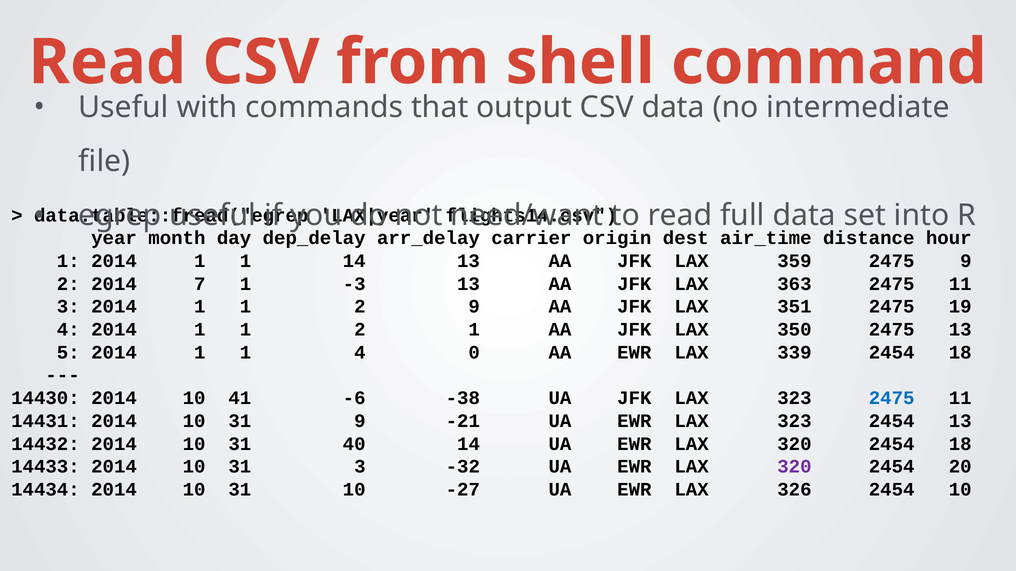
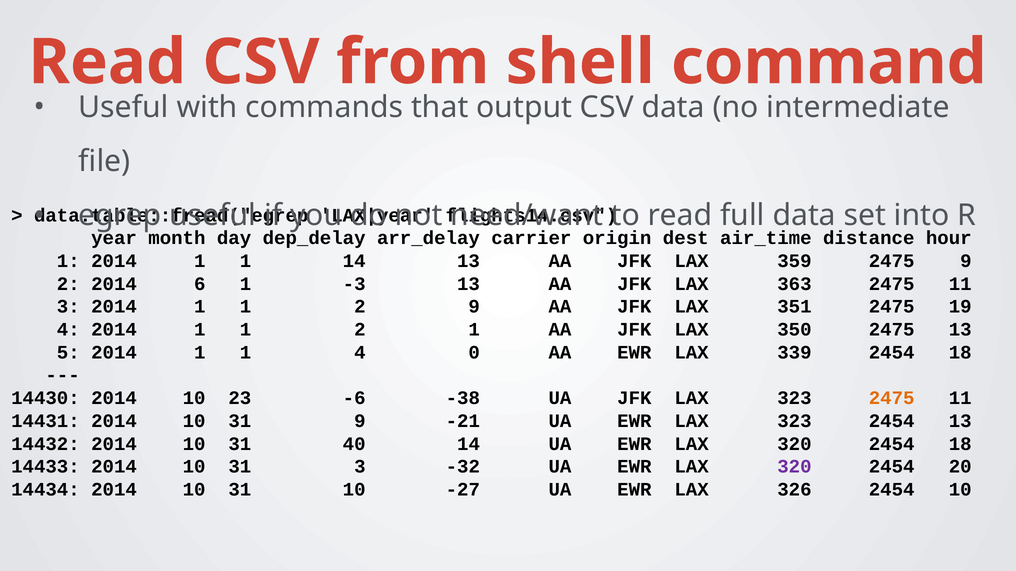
7: 7 -> 6
41: 41 -> 23
2475 at (892, 398) colour: blue -> orange
